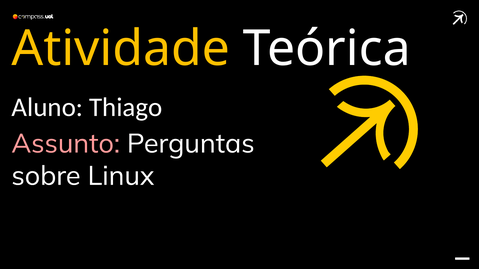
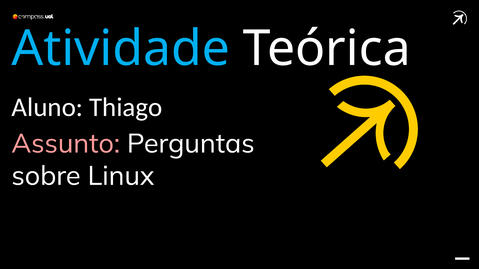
Atividade colour: yellow -> light blue
